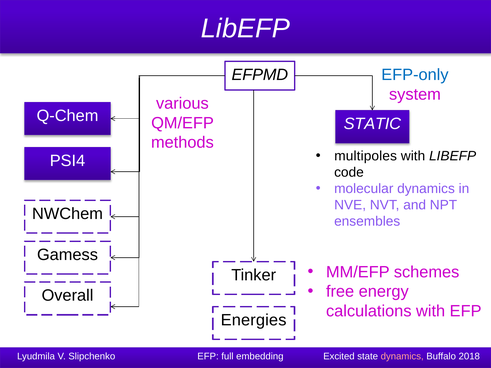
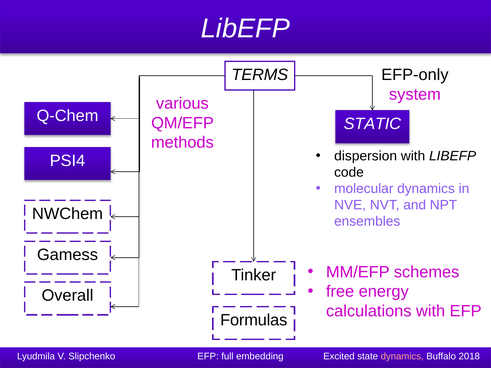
EFPMD: EFPMD -> TERMS
EFP-only colour: blue -> black
multipoles: multipoles -> dispersion
Energies: Energies -> Formulas
